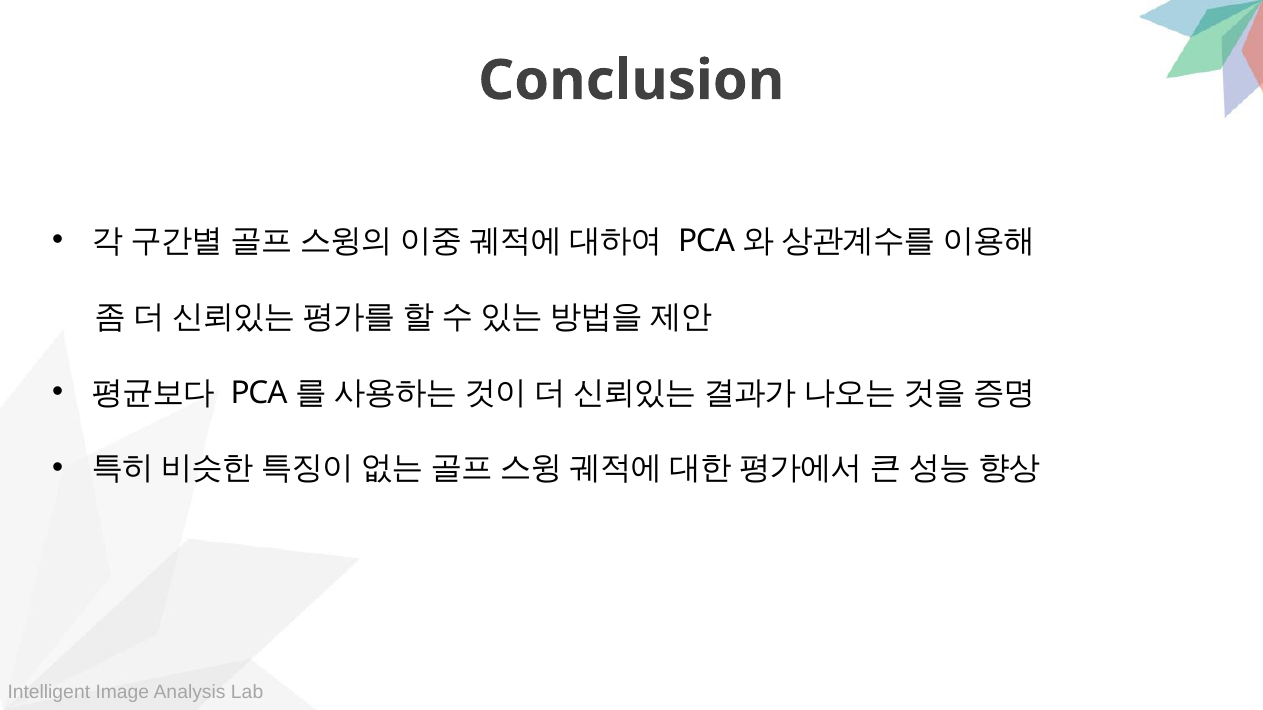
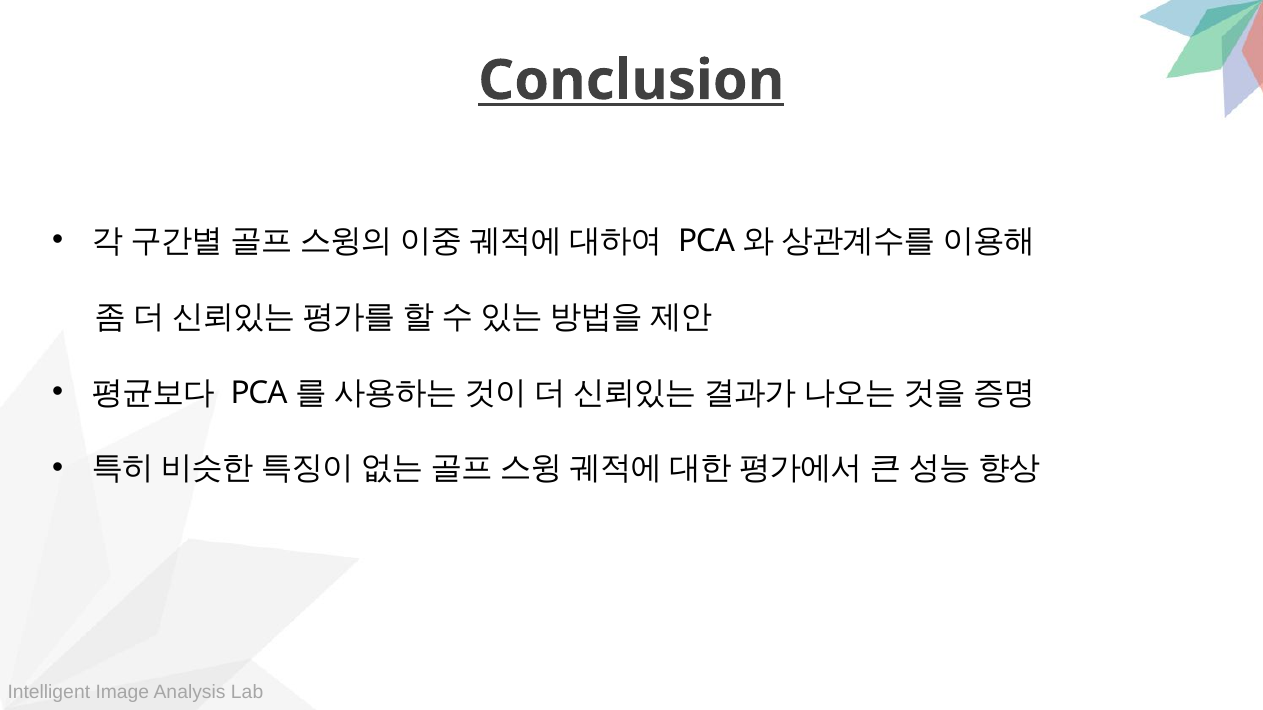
Conclusion underline: none -> present
